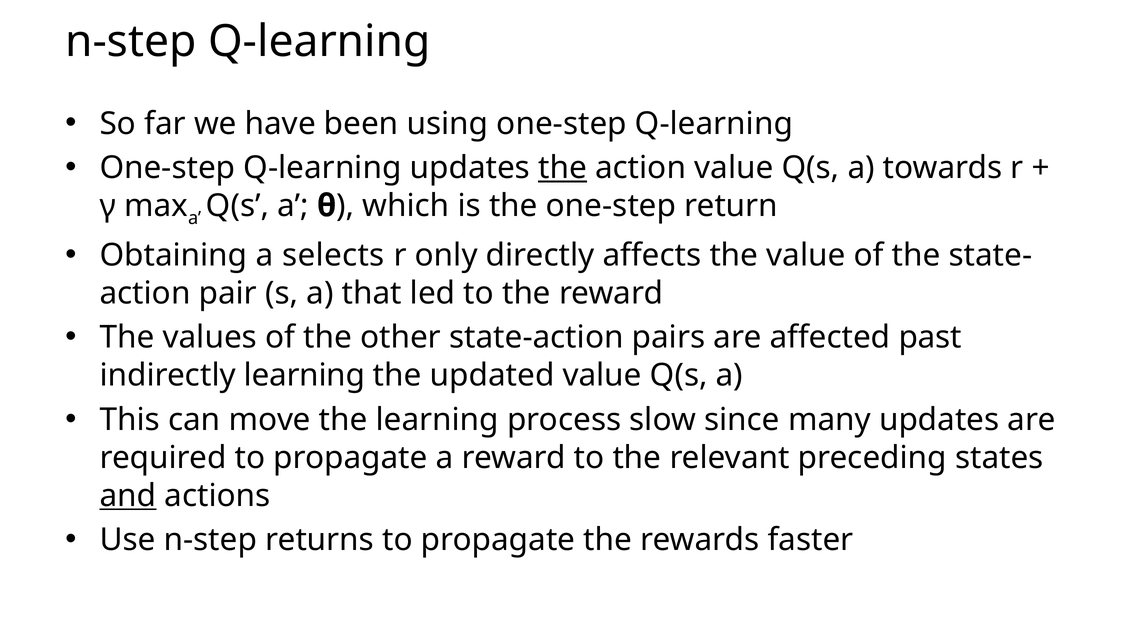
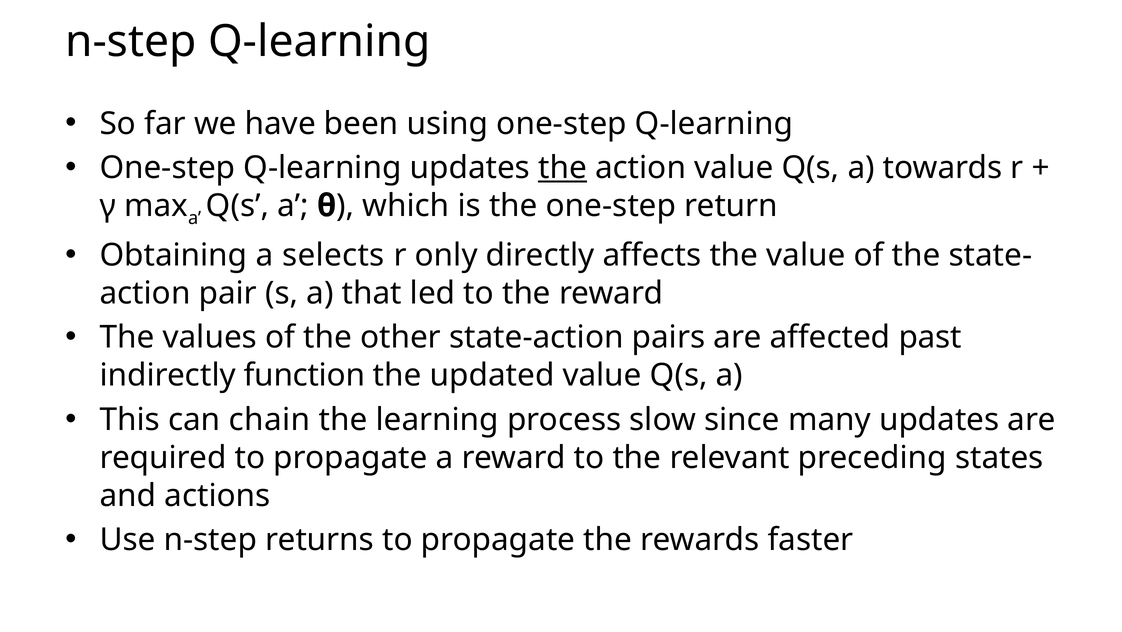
indirectly learning: learning -> function
move: move -> chain
and underline: present -> none
